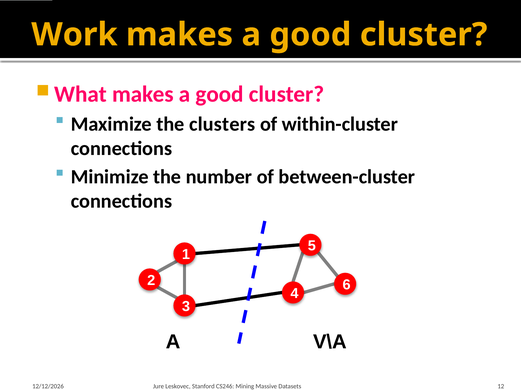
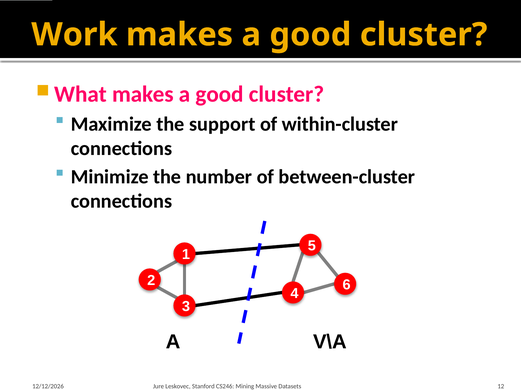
clusters: clusters -> support
